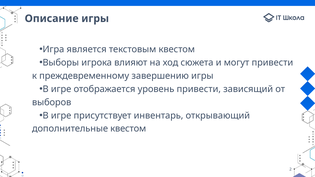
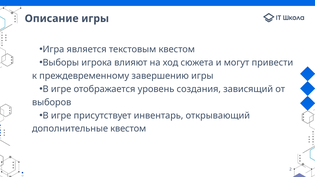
уровень привести: привести -> создания
